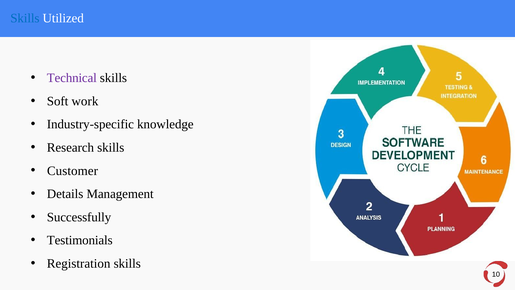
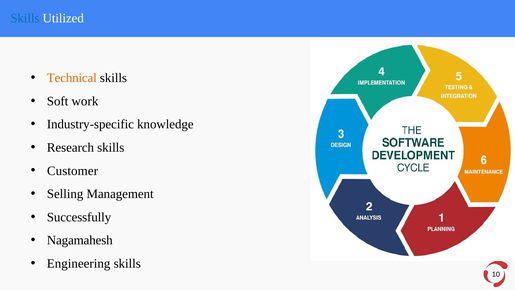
Technical colour: purple -> orange
Details: Details -> Selling
Testimonials: Testimonials -> Nagamahesh
Registration: Registration -> Engineering
